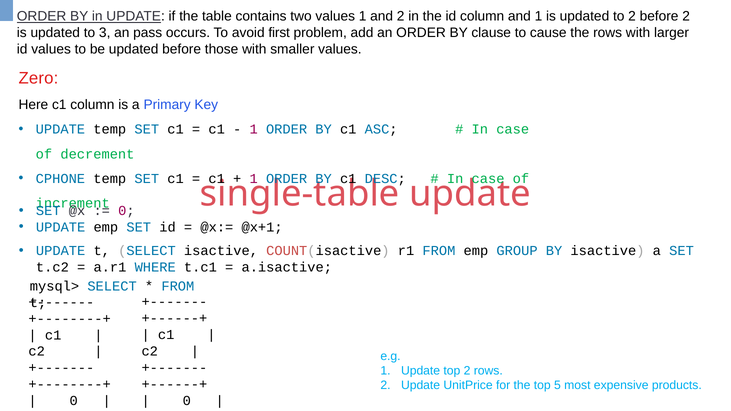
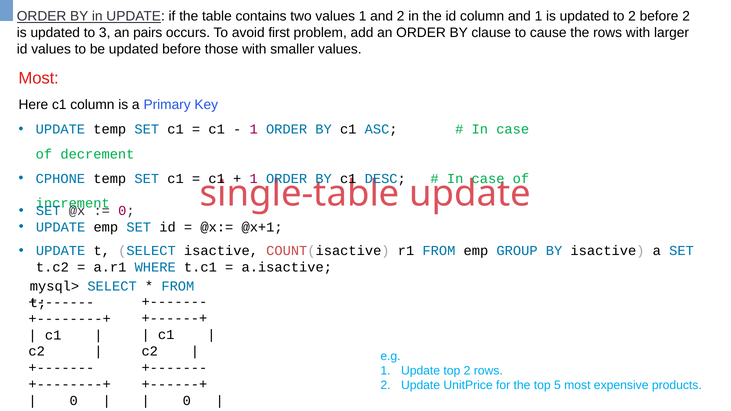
pass: pass -> pairs
Zero at (38, 78): Zero -> Most
